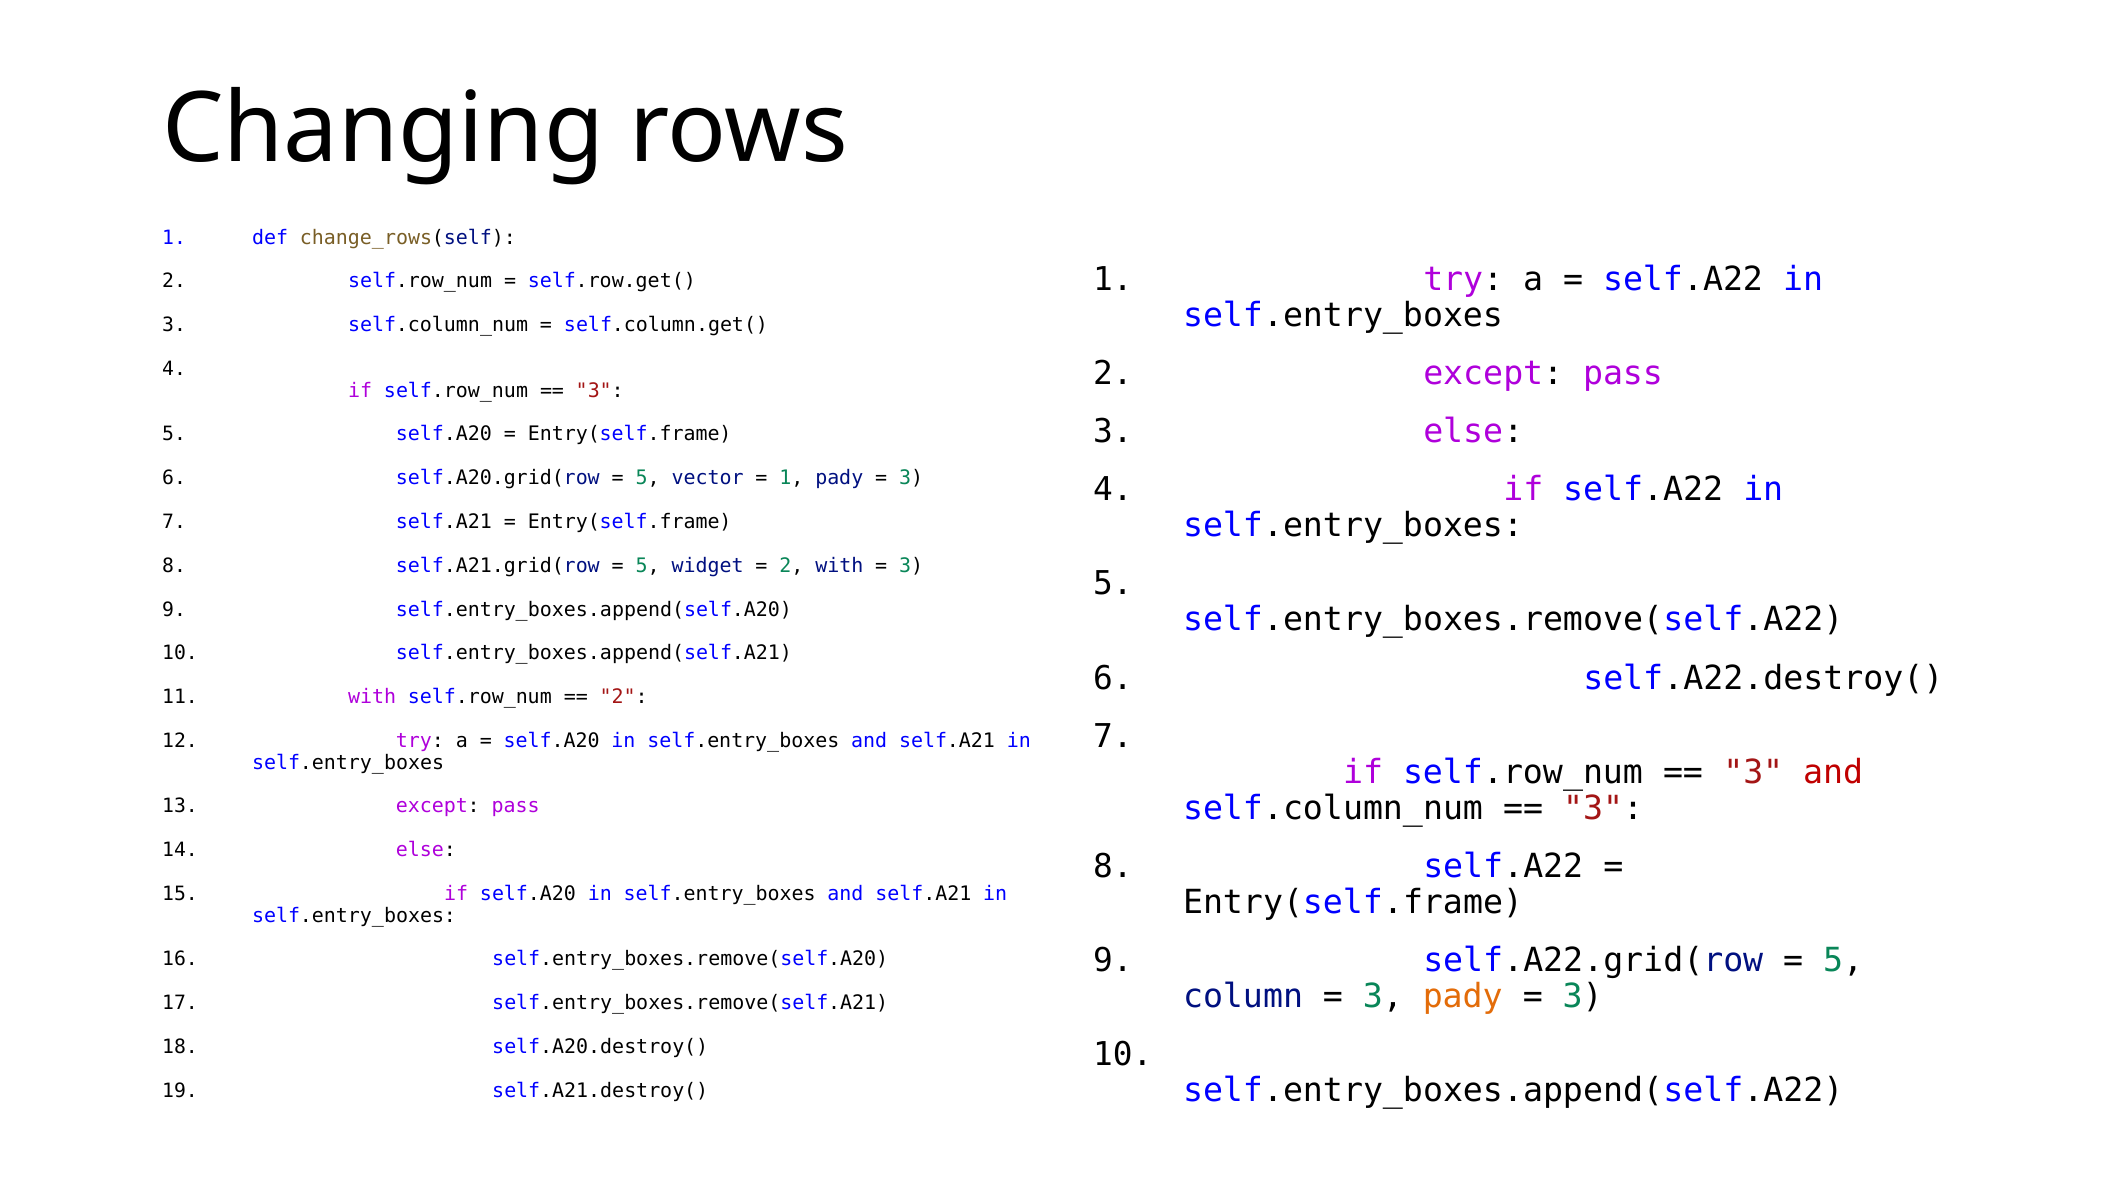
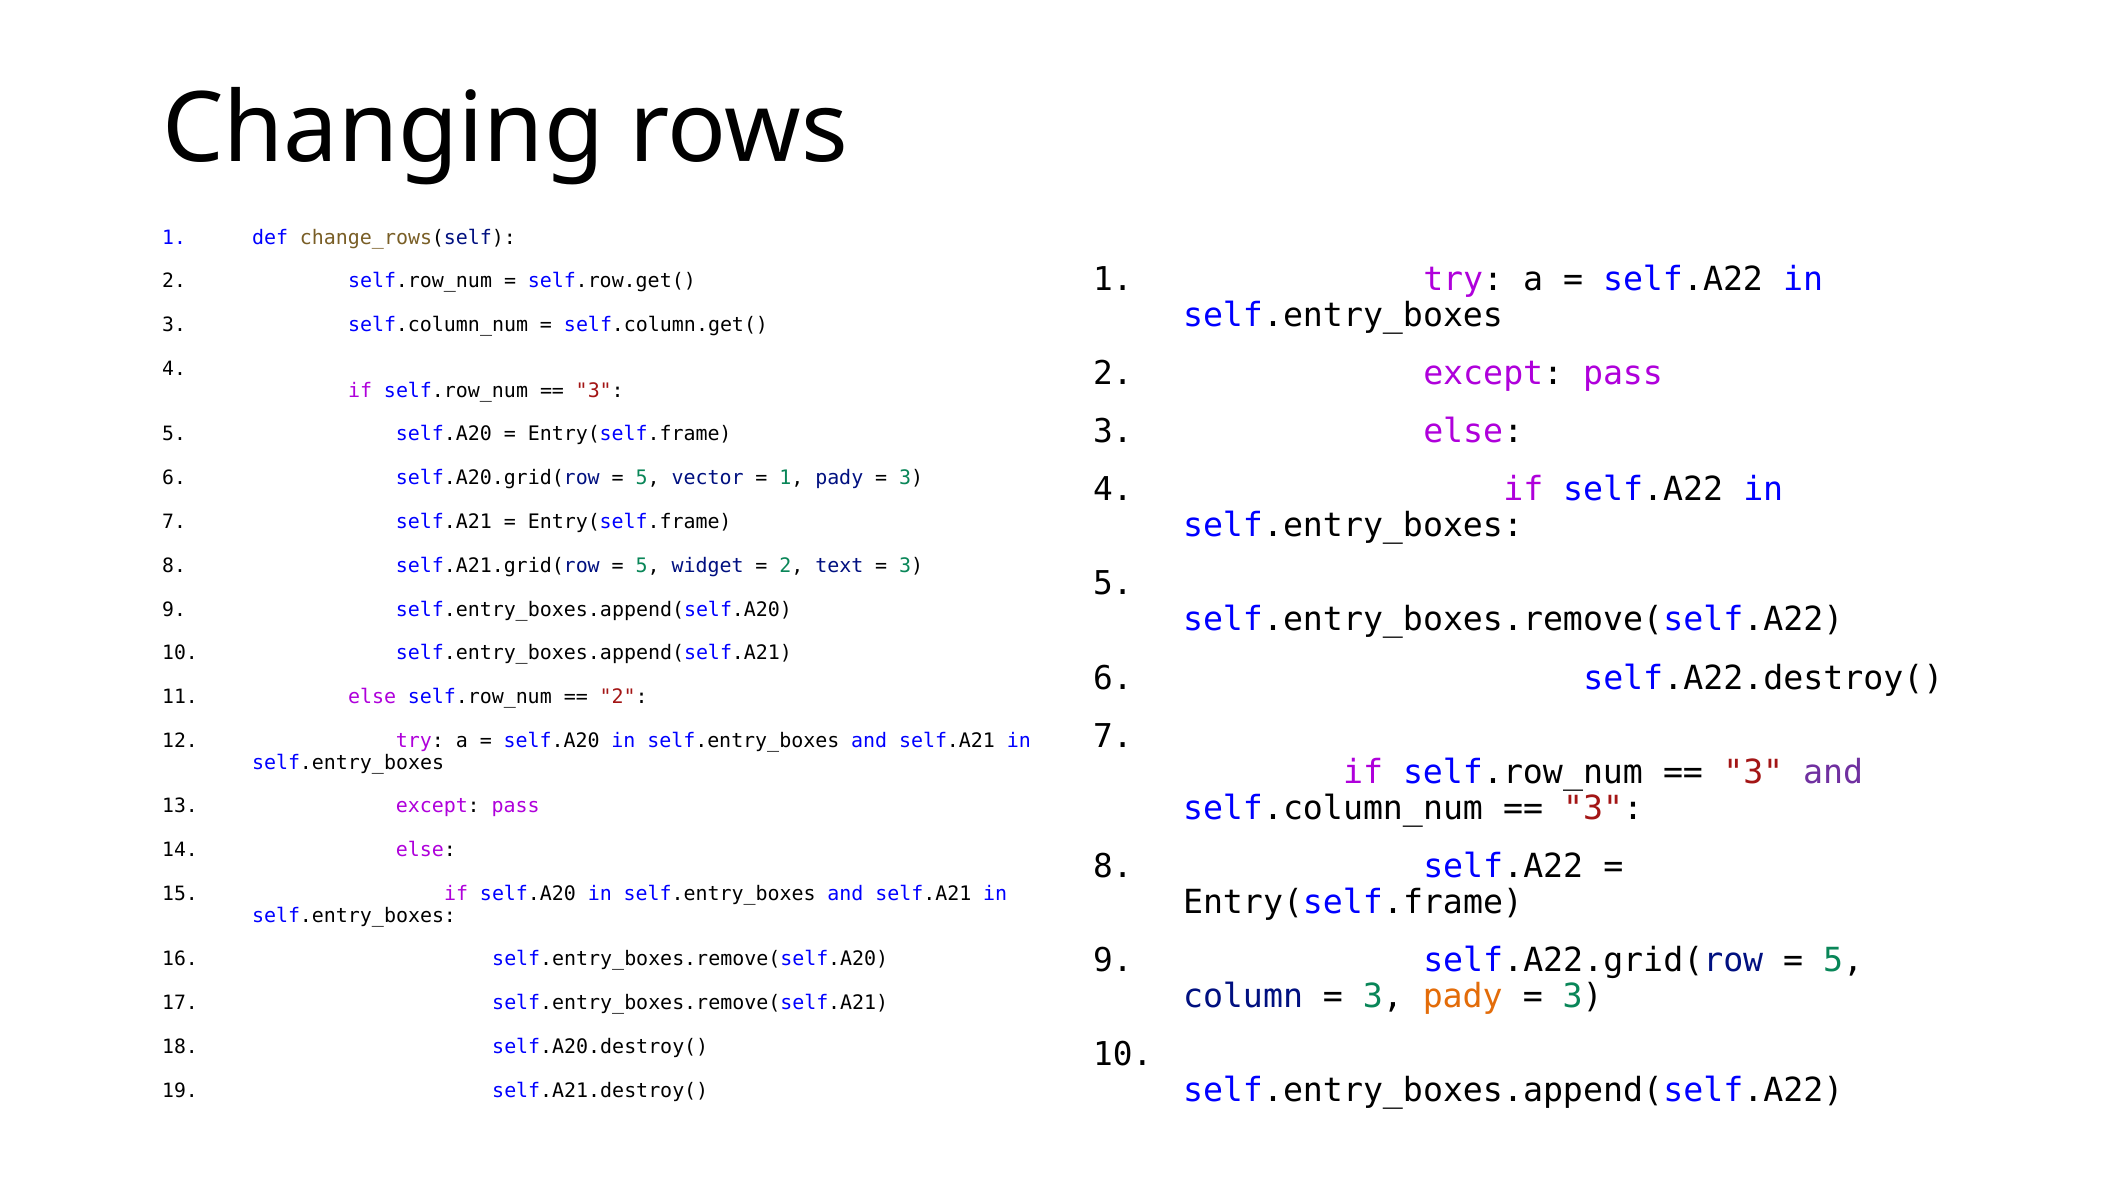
2 with: with -> text
with at (372, 697): with -> else
and at (1833, 772) colour: red -> purple
